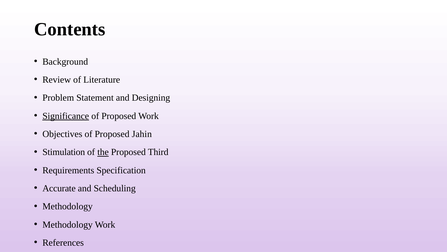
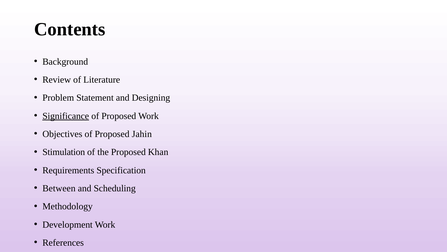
the underline: present -> none
Third: Third -> Khan
Accurate: Accurate -> Between
Methodology at (68, 224): Methodology -> Development
